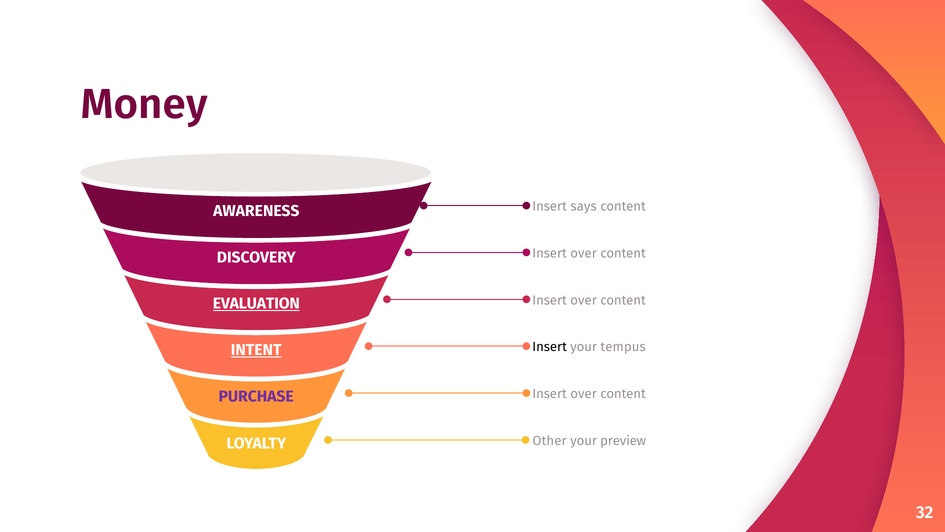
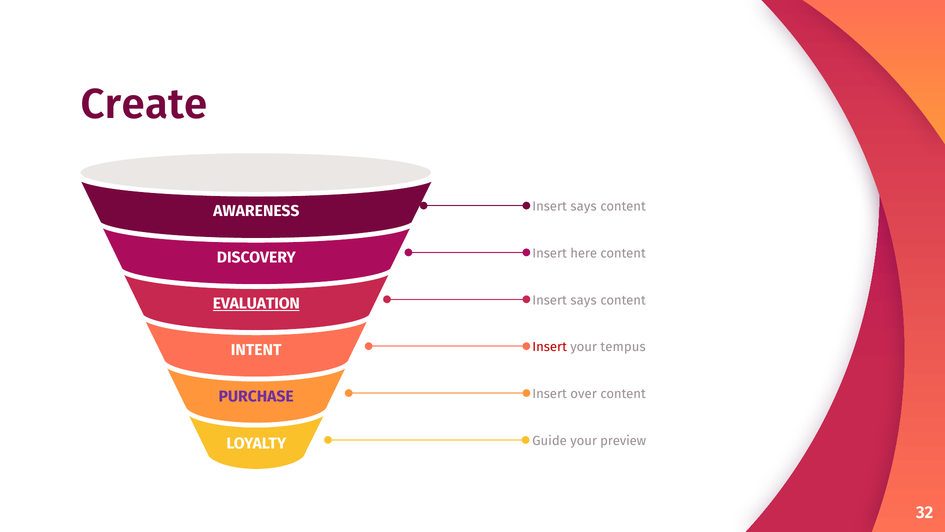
Money: Money -> Create
over at (584, 253): over -> here
over at (584, 300): over -> says
Insert at (550, 347) colour: black -> red
INTENT underline: present -> none
Other: Other -> Guide
